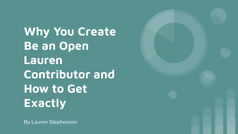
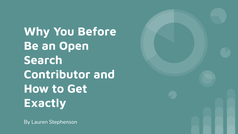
Create: Create -> Before
Lauren at (43, 60): Lauren -> Search
